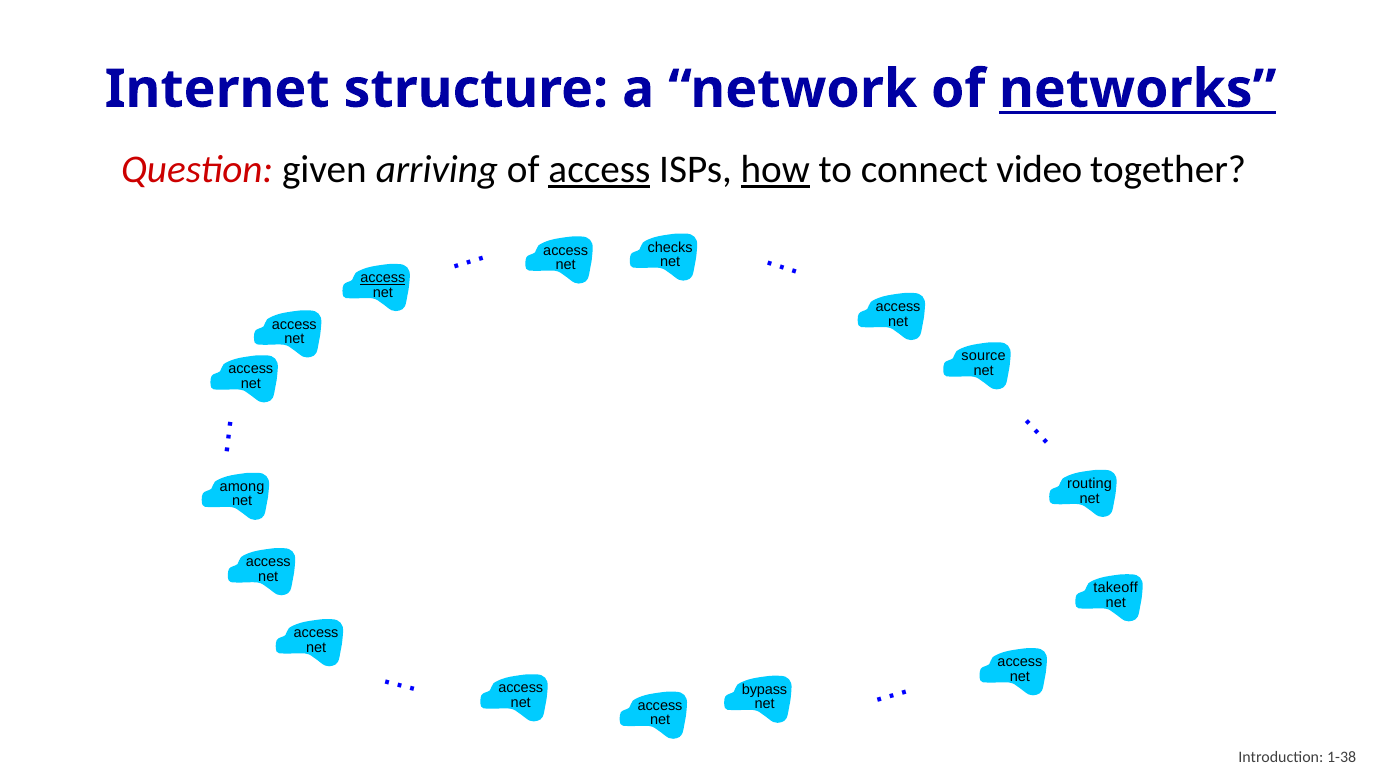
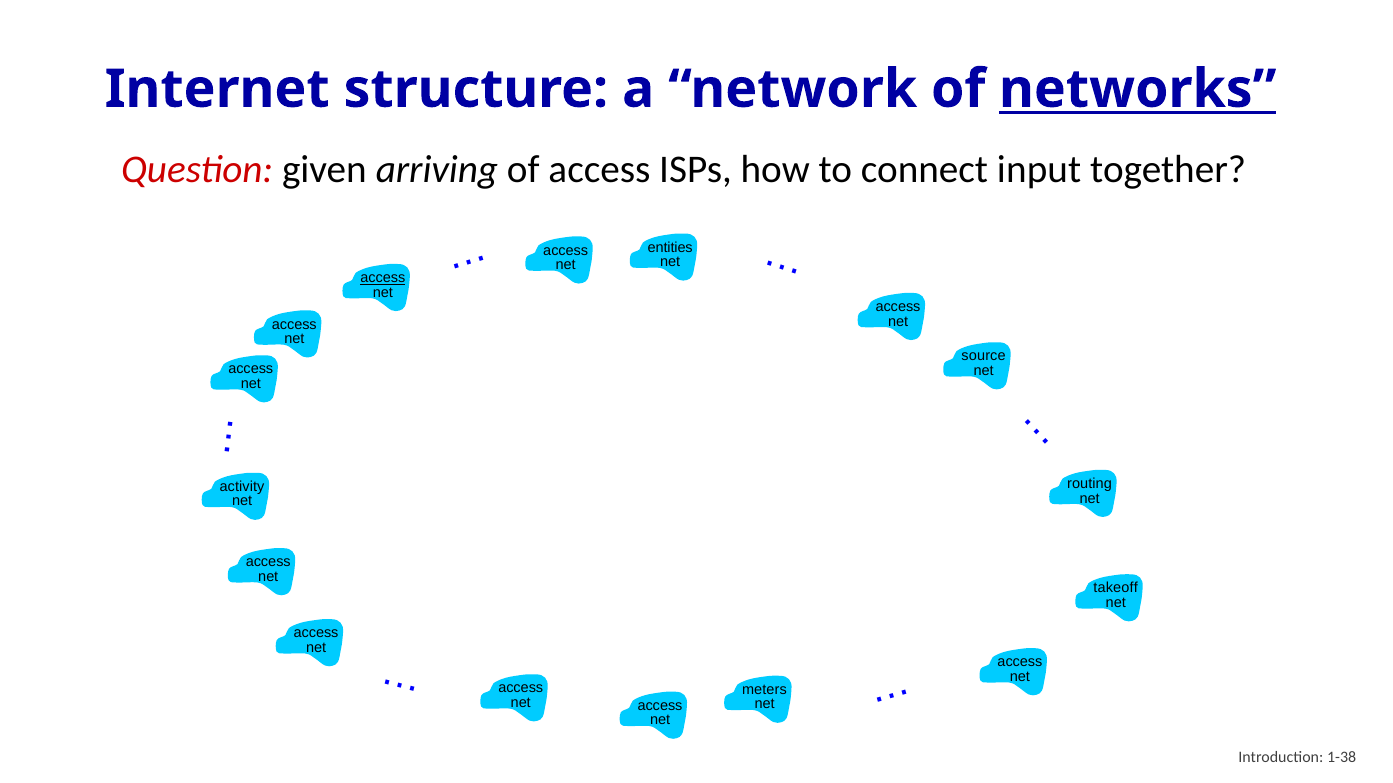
access at (599, 170) underline: present -> none
how underline: present -> none
video: video -> input
checks: checks -> entities
among: among -> activity
bypass: bypass -> meters
